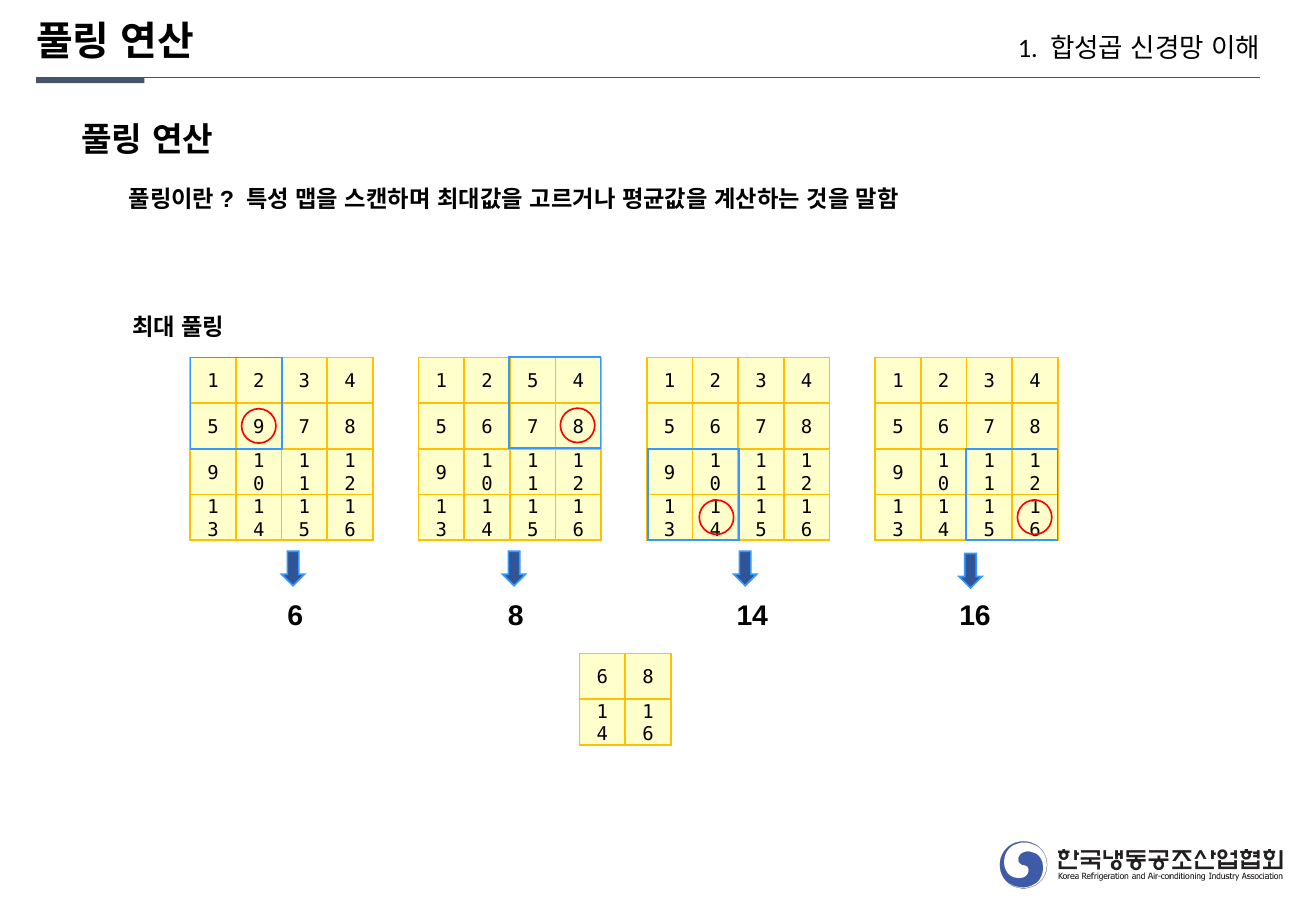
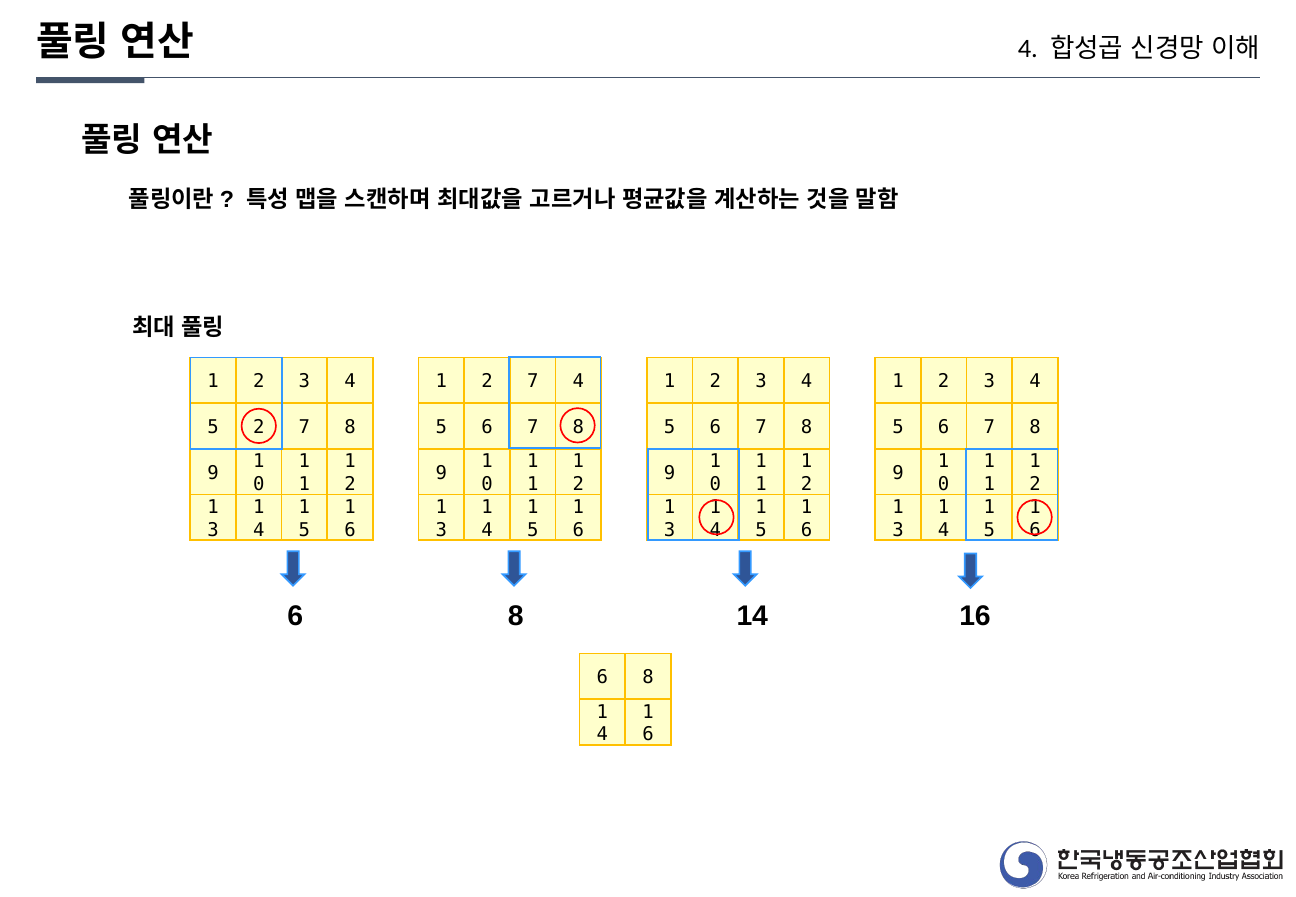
1 at (1028, 49): 1 -> 4
1 2 5: 5 -> 7
5 9: 9 -> 2
